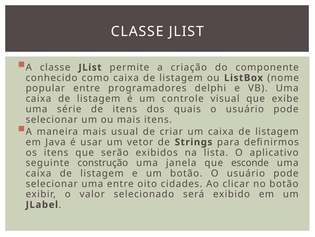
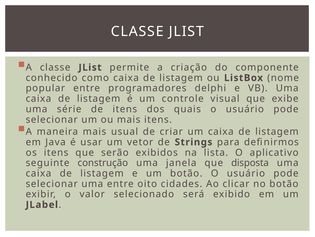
esconde: esconde -> disposta
